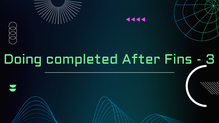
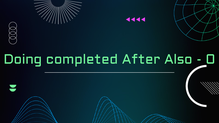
Fins: Fins -> Also
3: 3 -> 0
